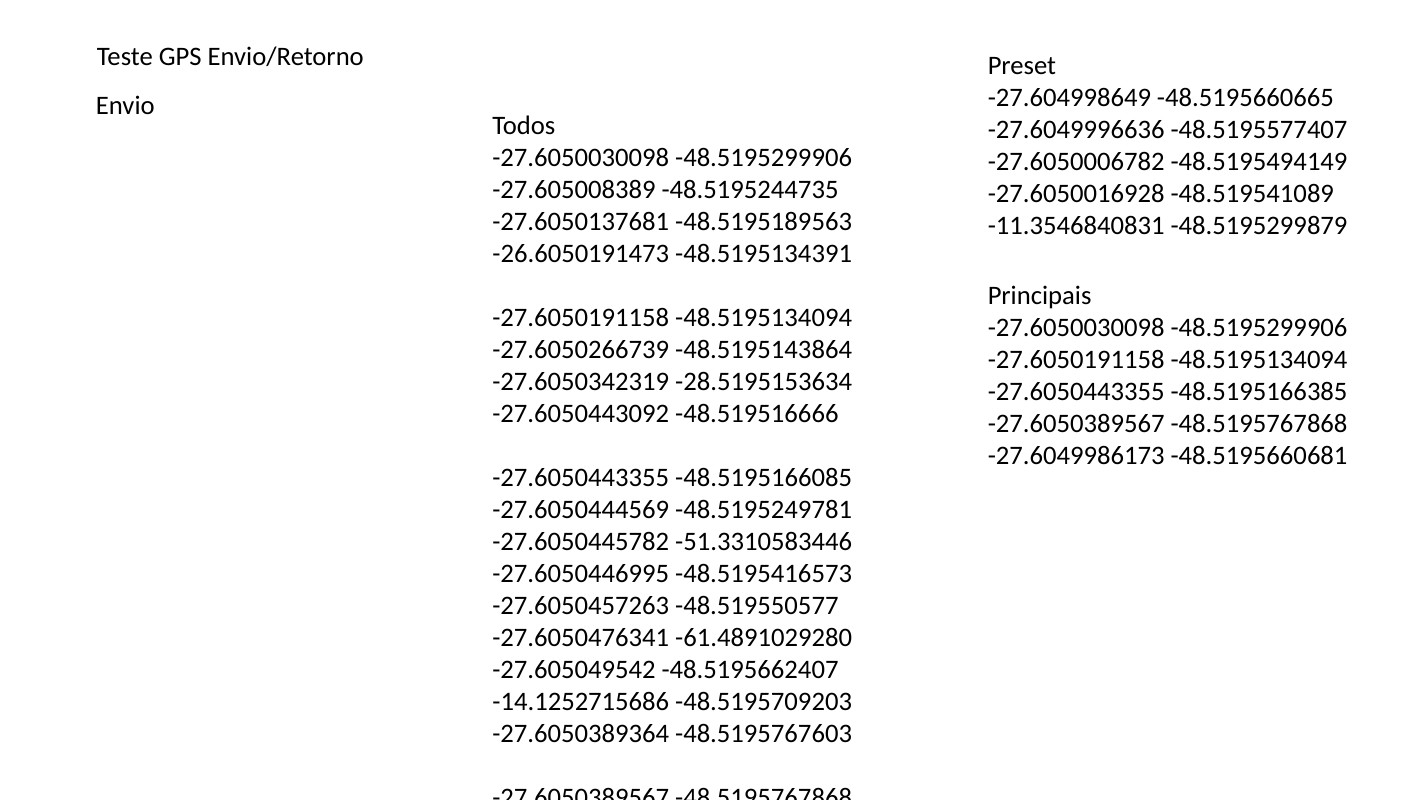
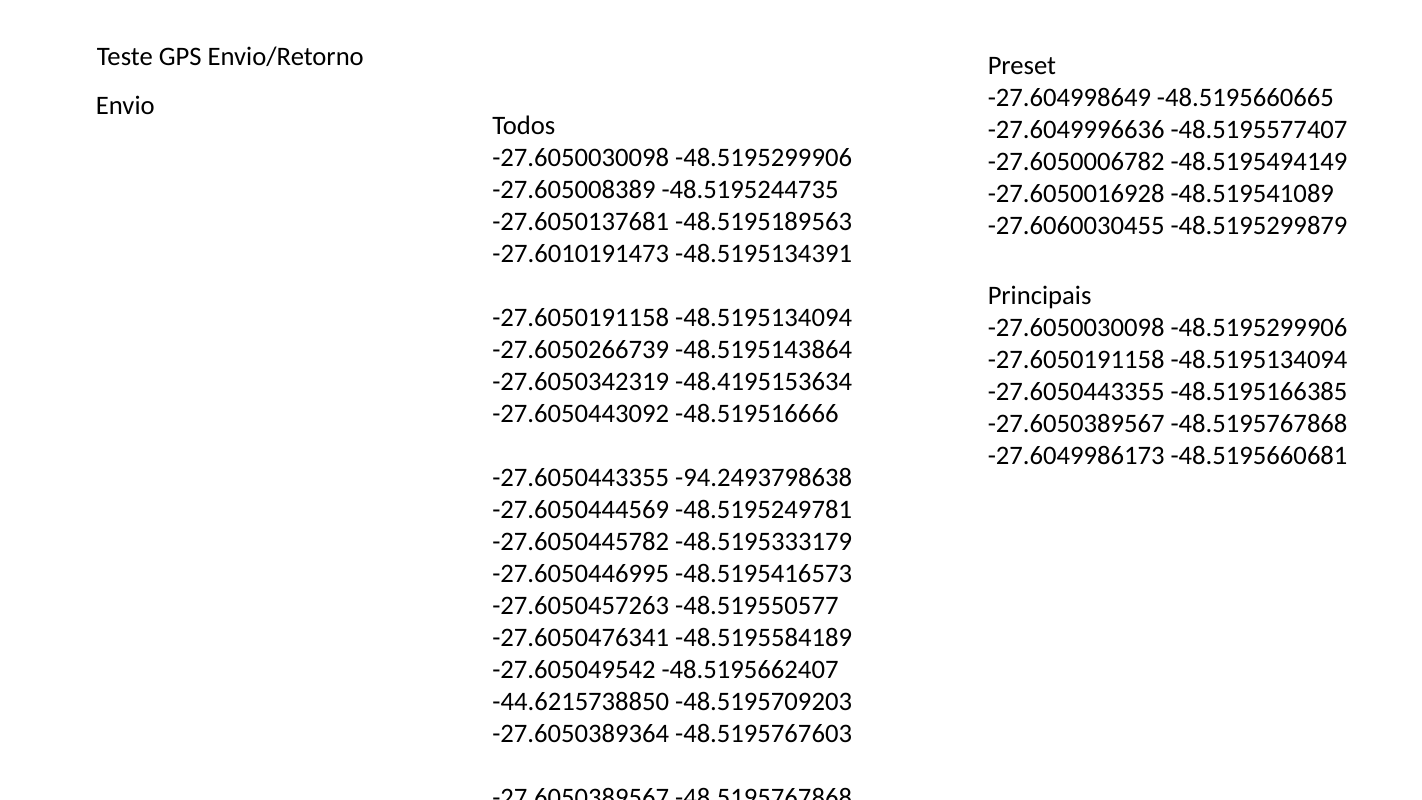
-11.3546840831: -11.3546840831 -> -27.6060030455
-26.6050191473: -26.6050191473 -> -27.6010191473
-28.5195153634: -28.5195153634 -> -48.4195153634
-48.5195166085: -48.5195166085 -> -94.2493798638
-51.3310583446: -51.3310583446 -> -48.5195333179
-61.4891029280: -61.4891029280 -> -48.5195584189
-14.1252715686: -14.1252715686 -> -44.6215738850
